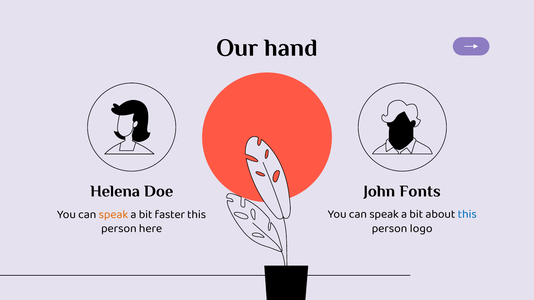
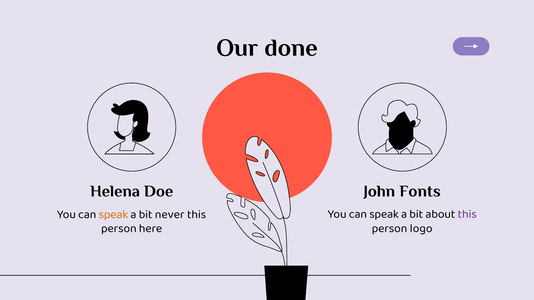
hand: hand -> done
this at (467, 214) colour: blue -> purple
faster: faster -> never
